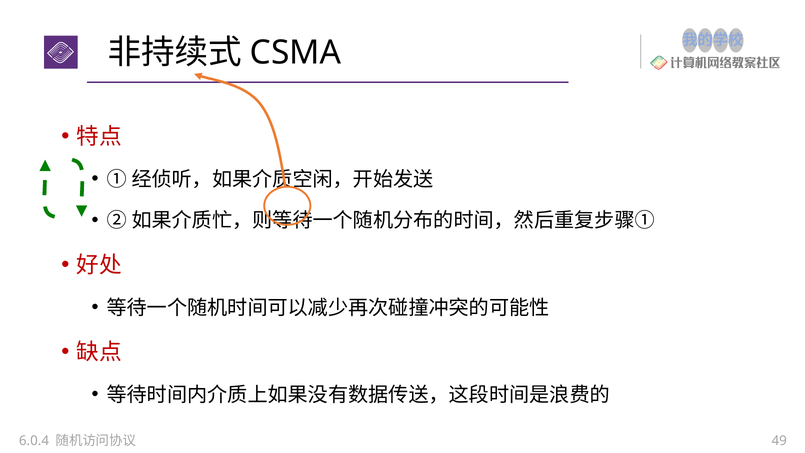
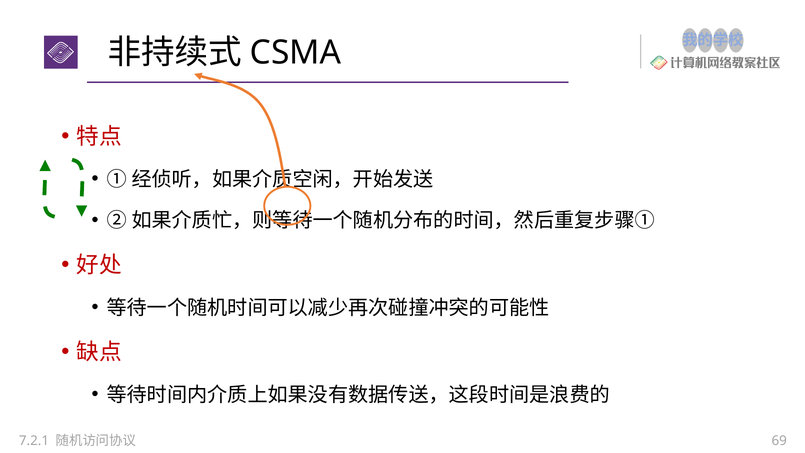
6.0.4: 6.0.4 -> 7.2.1
49: 49 -> 69
